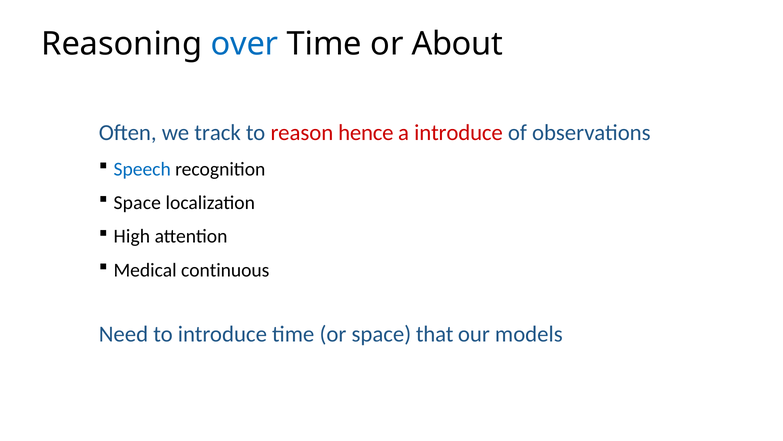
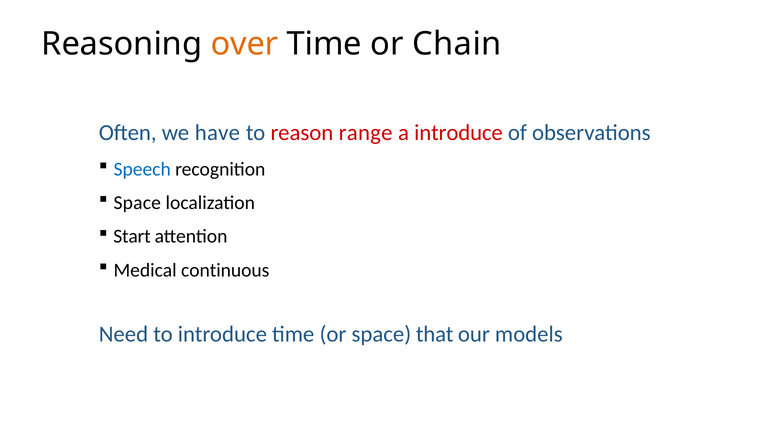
over colour: blue -> orange
About: About -> Chain
track: track -> have
hence: hence -> range
High: High -> Start
